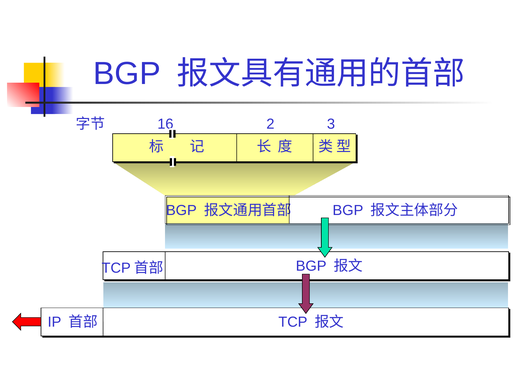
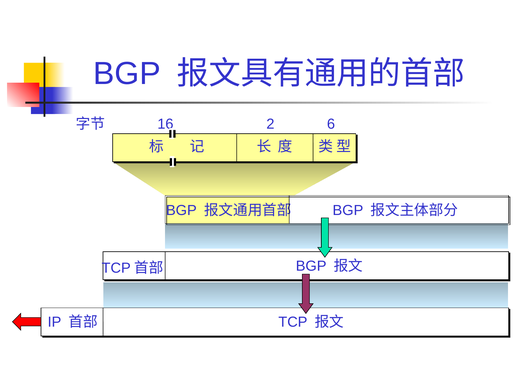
3: 3 -> 6
